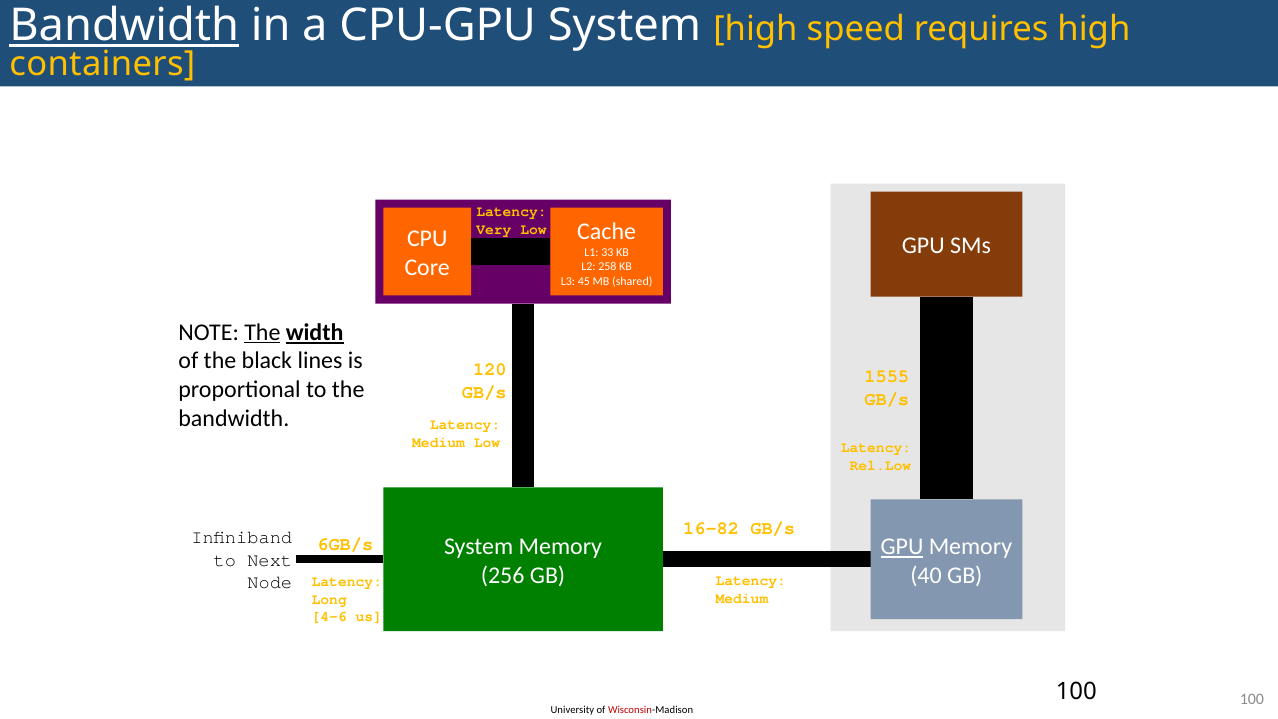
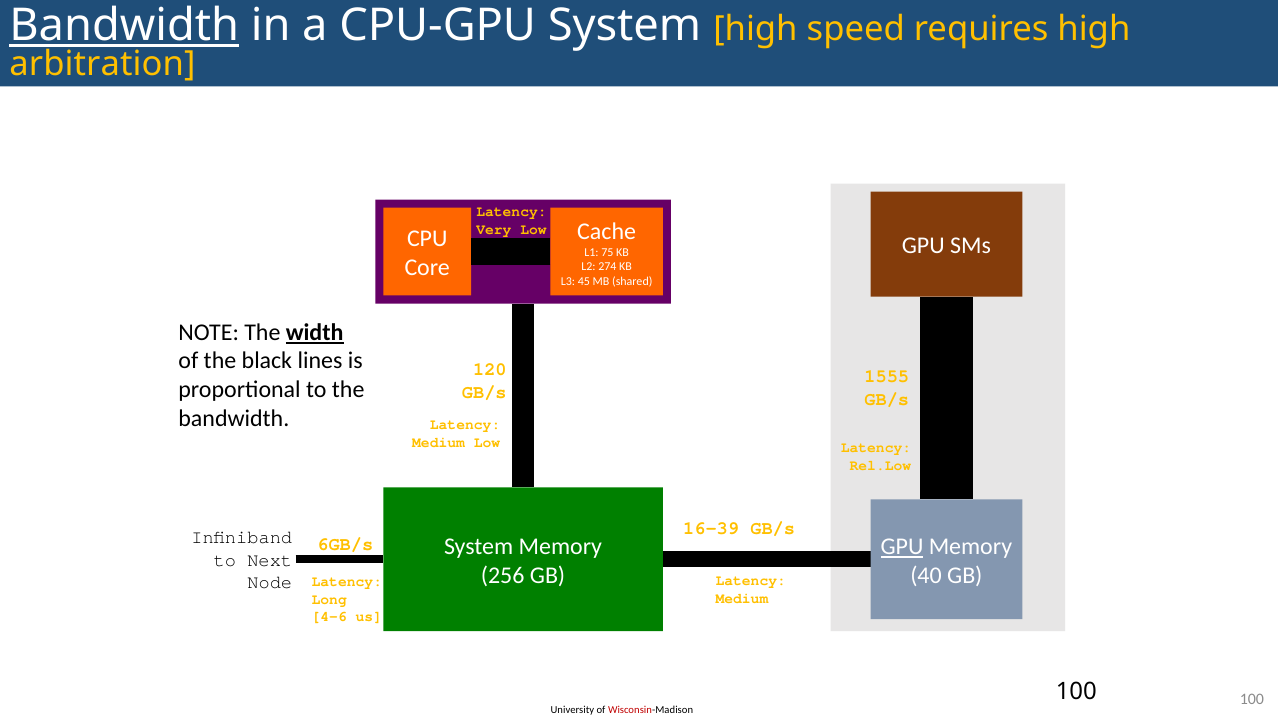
containers: containers -> arbitration
33: 33 -> 75
258: 258 -> 274
The at (262, 332) underline: present -> none
16-82: 16-82 -> 16-39
